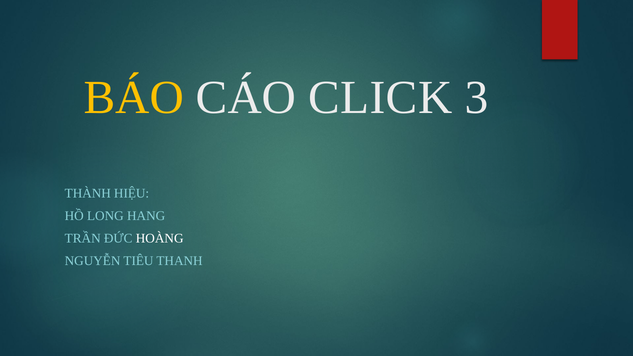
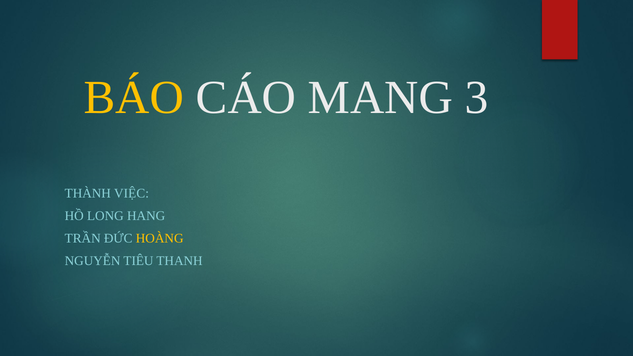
CLICK: CLICK -> MANG
HIỆU: HIỆU -> VIỆC
HOÀNG colour: white -> yellow
